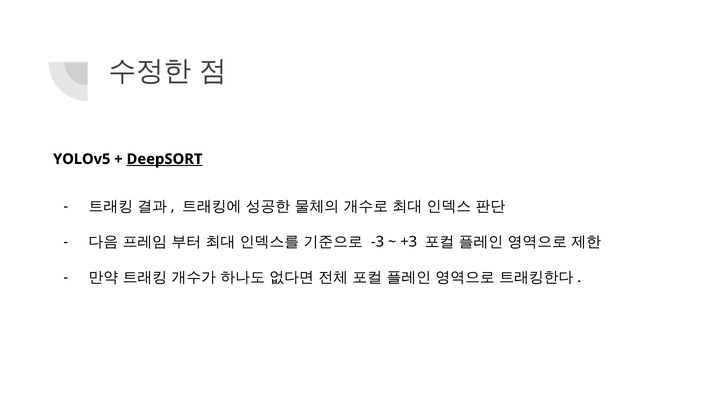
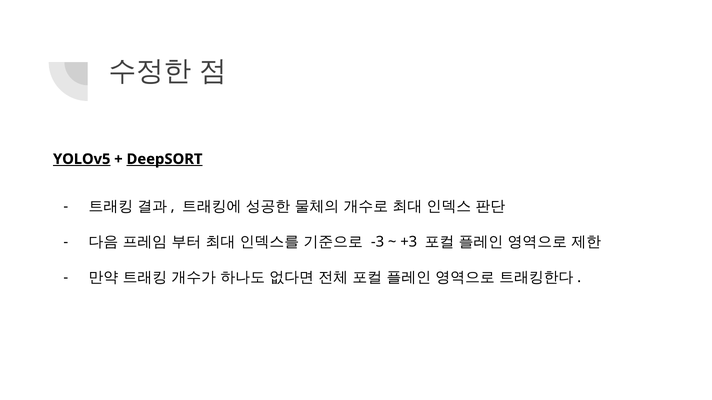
YOLOv5 underline: none -> present
